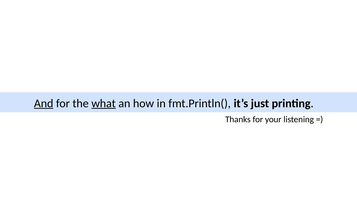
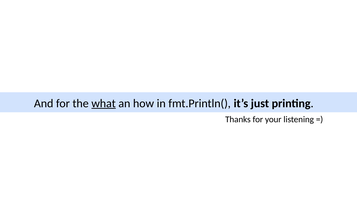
And underline: present -> none
